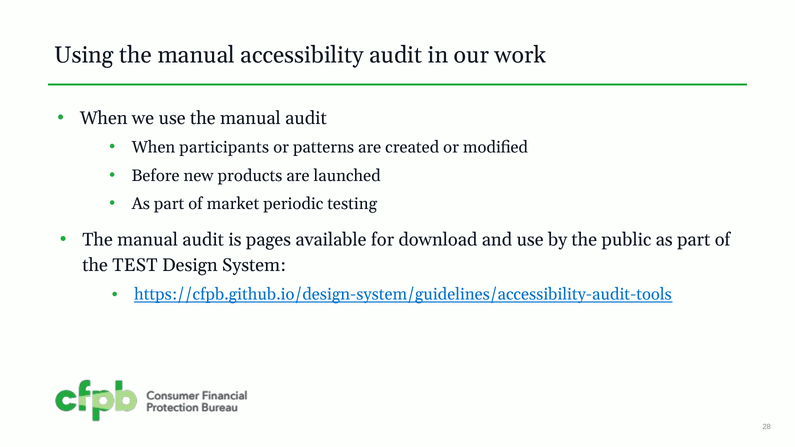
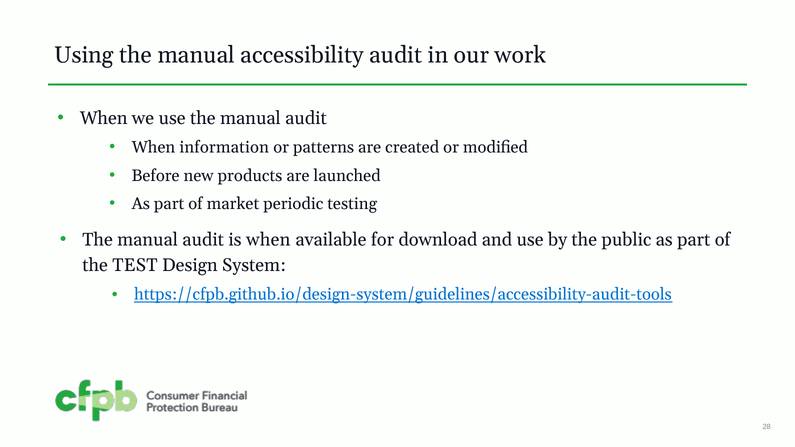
participants: participants -> information
is pages: pages -> when
